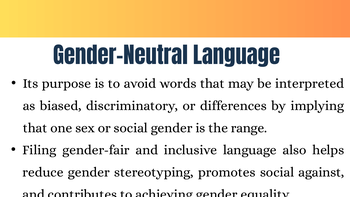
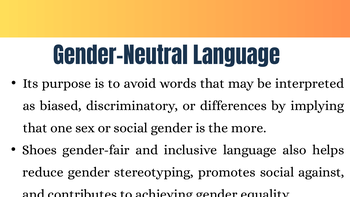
range: range -> more
Filing: Filing -> Shoes
